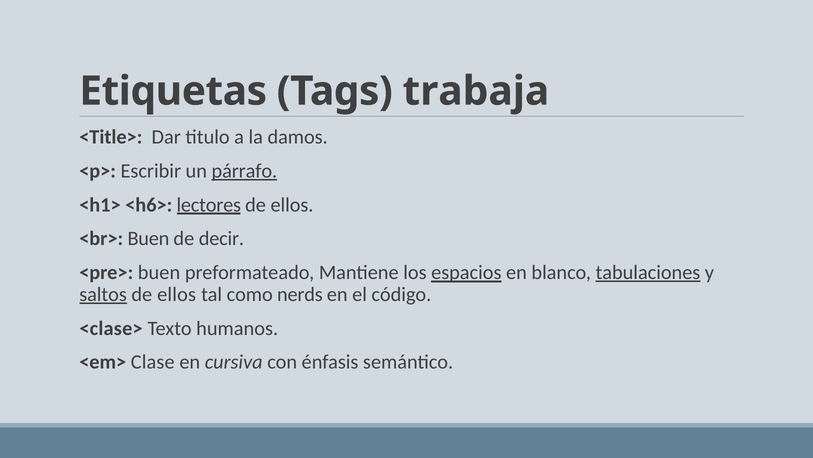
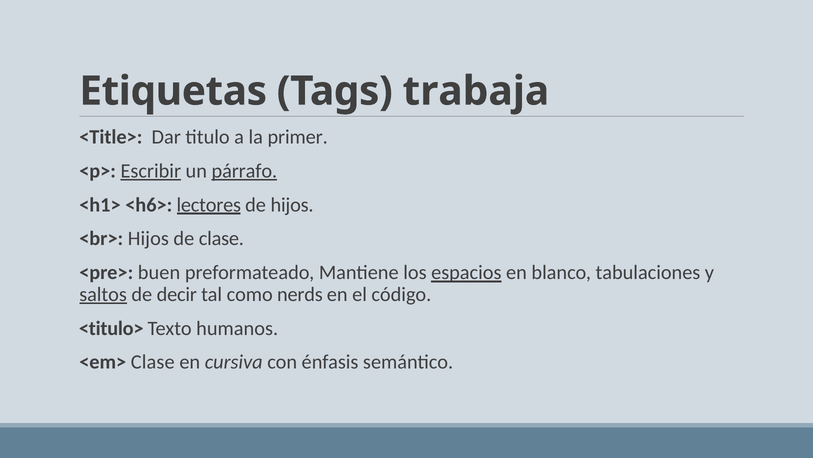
damos: damos -> primer
Escribir underline: none -> present
ellos at (292, 205): ellos -> hijos
<br> Buen: Buen -> Hijos
de decir: decir -> clase
tabulaciones underline: present -> none
ellos at (177, 294): ellos -> decir
<clase>: <clase> -> <titulo>
